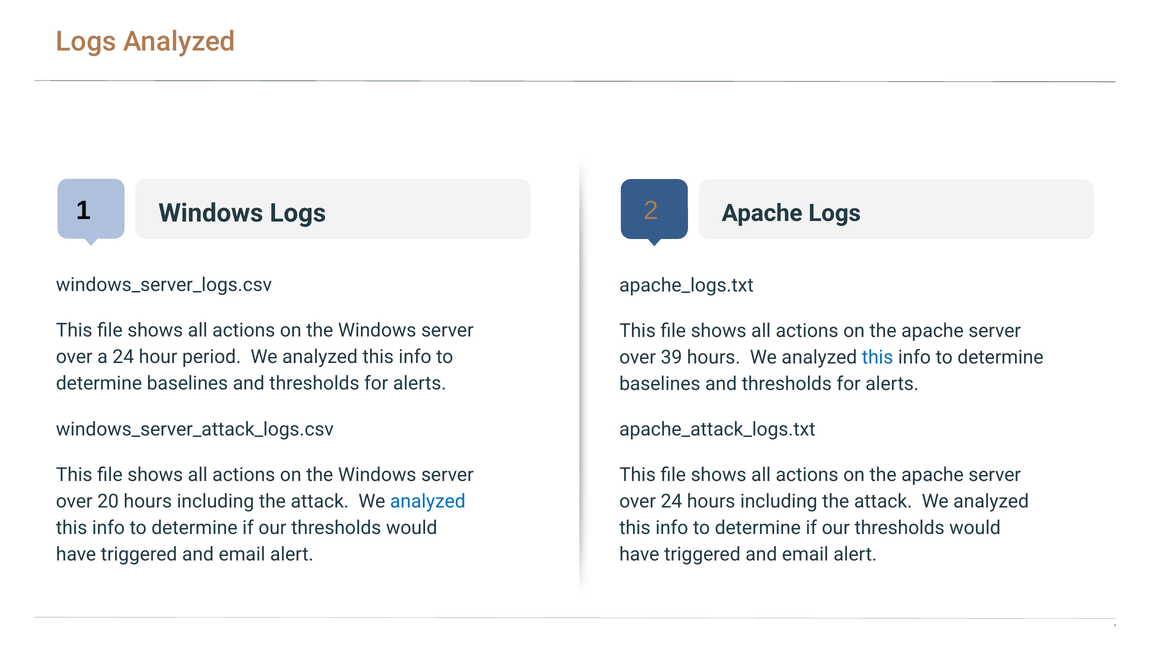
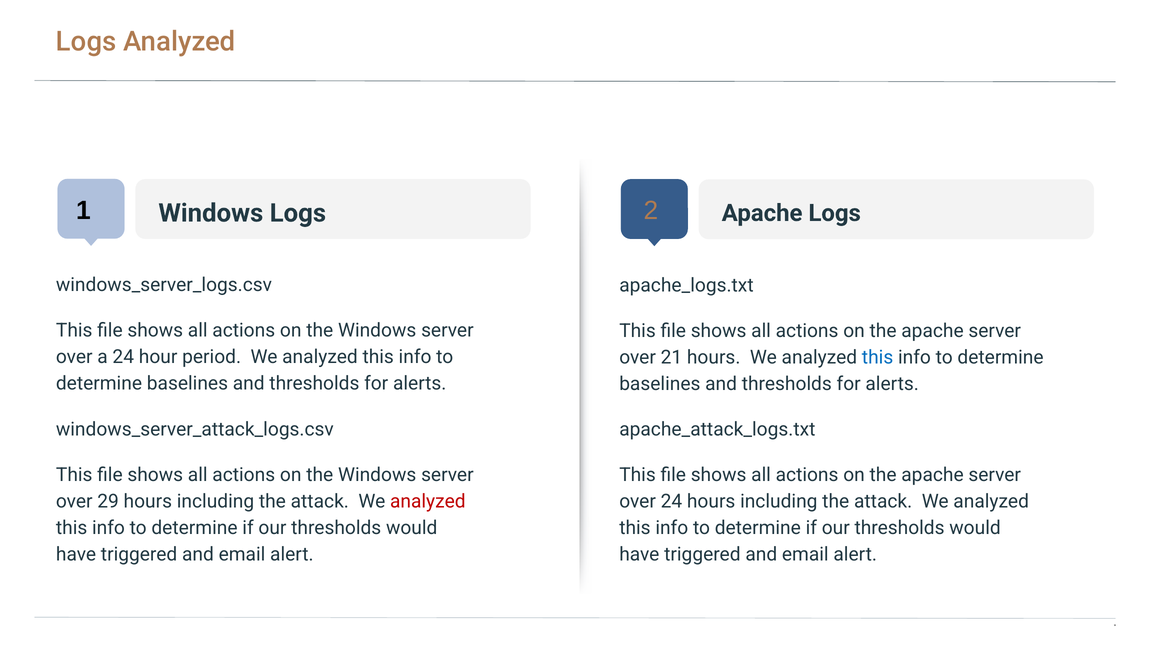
39: 39 -> 21
20: 20 -> 29
analyzed at (428, 501) colour: blue -> red
